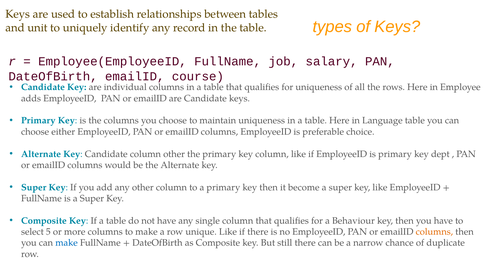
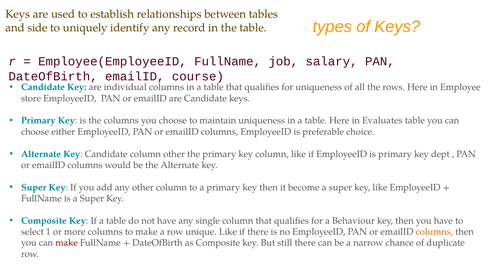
unit: unit -> side
adds: adds -> store
Language: Language -> Evaluates
5: 5 -> 1
make at (67, 243) colour: blue -> red
